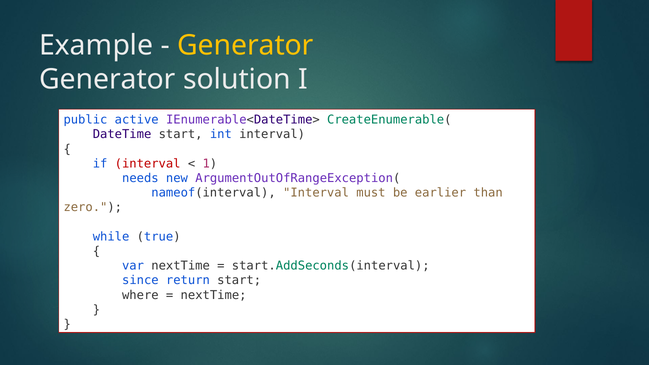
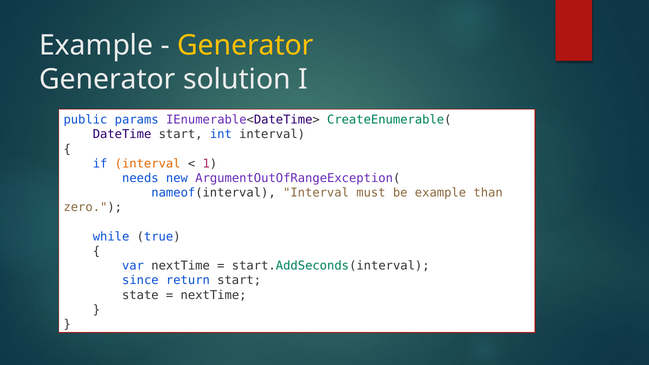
active: active -> params
interval at (148, 164) colour: red -> orange
be earlier: earlier -> example
where: where -> state
